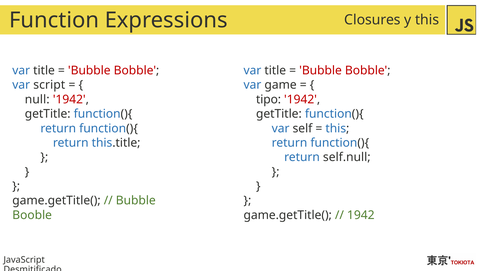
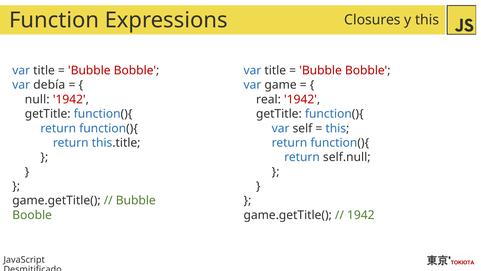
script: script -> debía
tipo: tipo -> real
